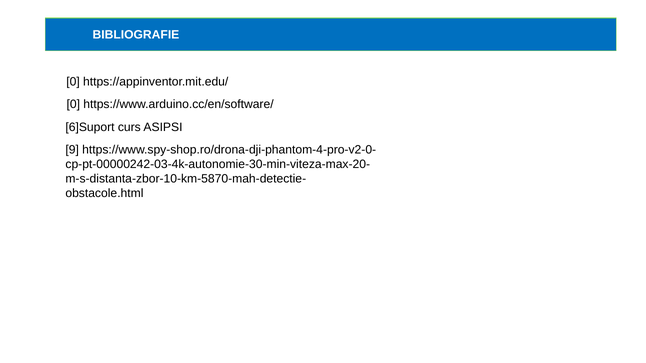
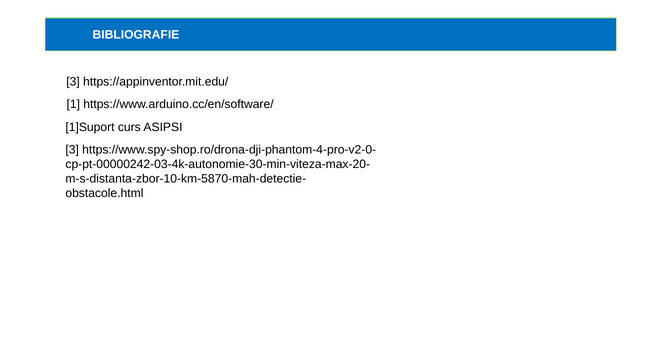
0 at (73, 82): 0 -> 3
0 at (73, 104): 0 -> 1
6]Suport: 6]Suport -> 1]Suport
9 at (72, 150): 9 -> 3
